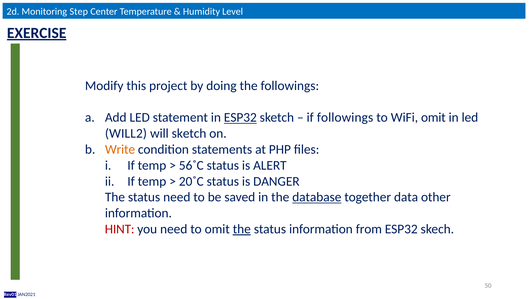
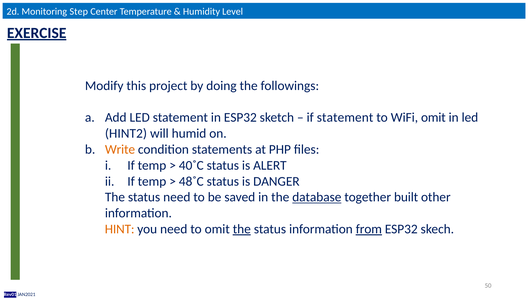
ESP32 at (240, 118) underline: present -> none
if followings: followings -> statement
WILL2: WILL2 -> HINT2
will sketch: sketch -> humid
56˚C: 56˚C -> 40˚C
20˚C: 20˚C -> 48˚C
data: data -> built
HINT colour: red -> orange
from underline: none -> present
